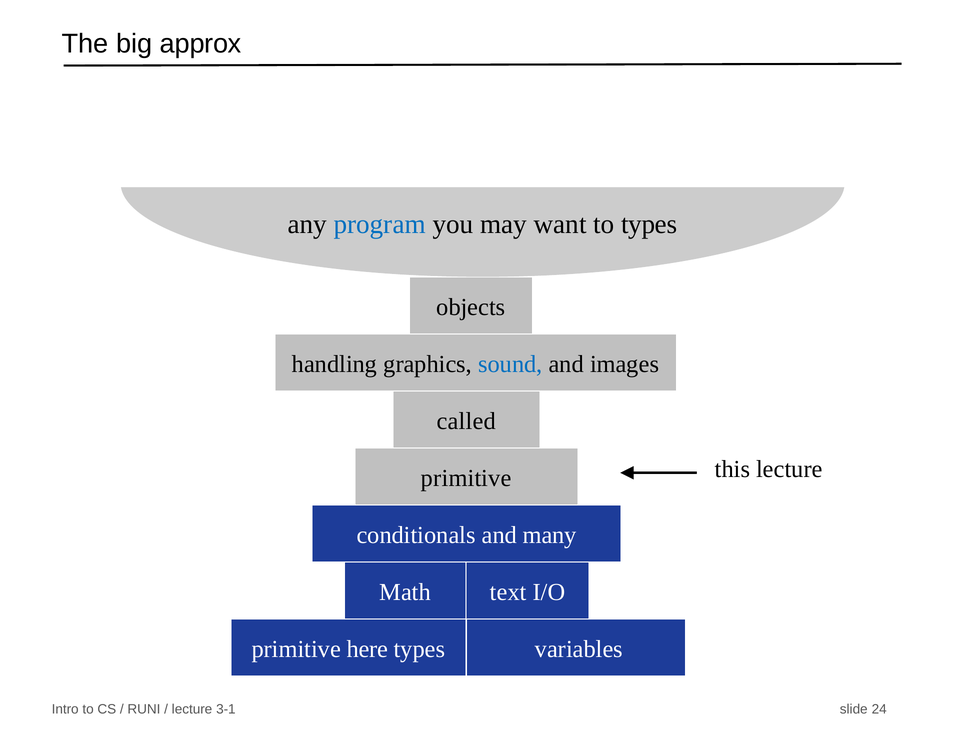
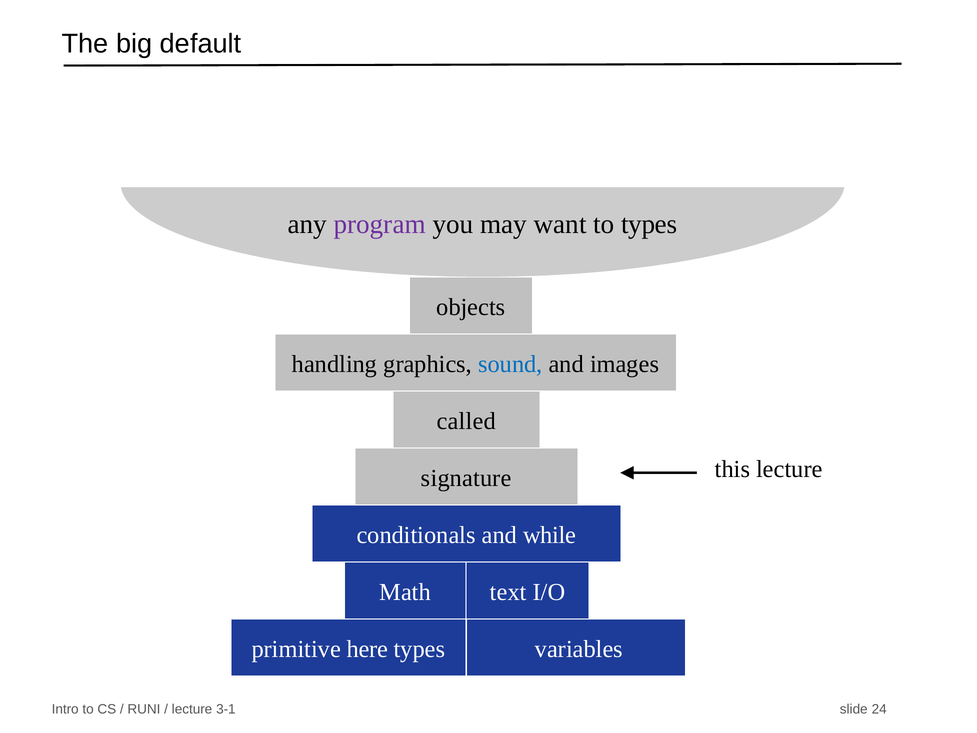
approx: approx -> default
program colour: blue -> purple
primitive at (466, 478): primitive -> signature
many: many -> while
